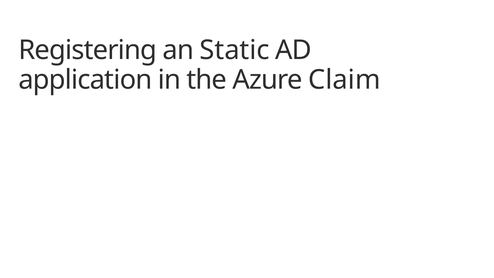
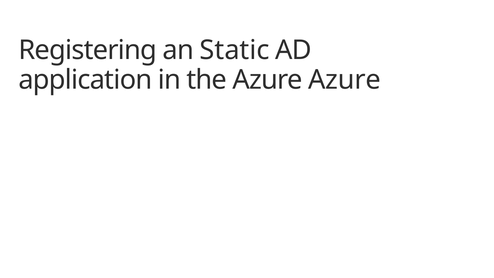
Azure Claim: Claim -> Azure
